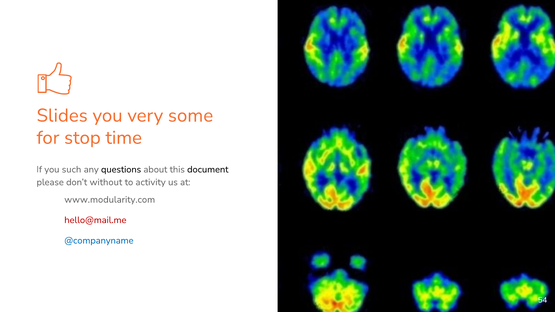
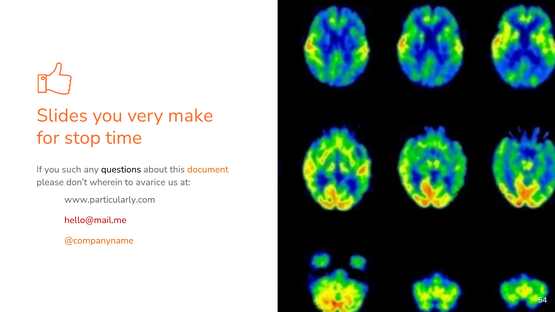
some: some -> make
document colour: black -> orange
without: without -> wherein
activity: activity -> avarice
www.modularity.com: www.modularity.com -> www.particularly.com
@companyname colour: blue -> orange
